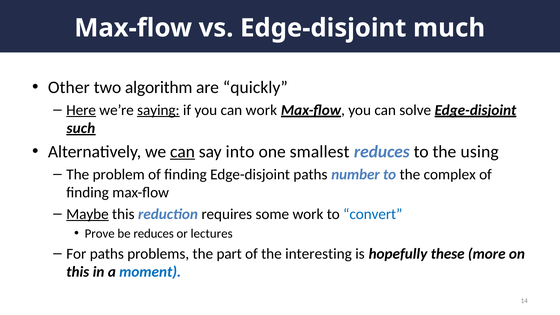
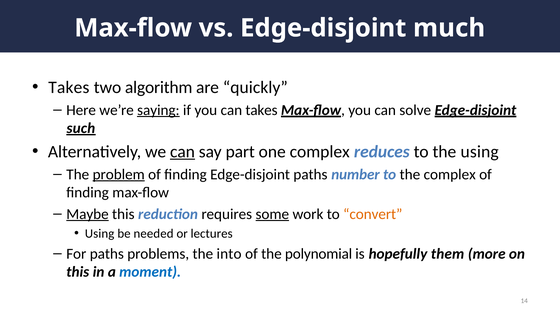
Other at (69, 87): Other -> Takes
Here underline: present -> none
can work: work -> takes
into: into -> part
one smallest: smallest -> complex
problem underline: none -> present
some underline: none -> present
convert colour: blue -> orange
Prove at (100, 233): Prove -> Using
be reduces: reduces -> needed
part: part -> into
interesting: interesting -> polynomial
these: these -> them
